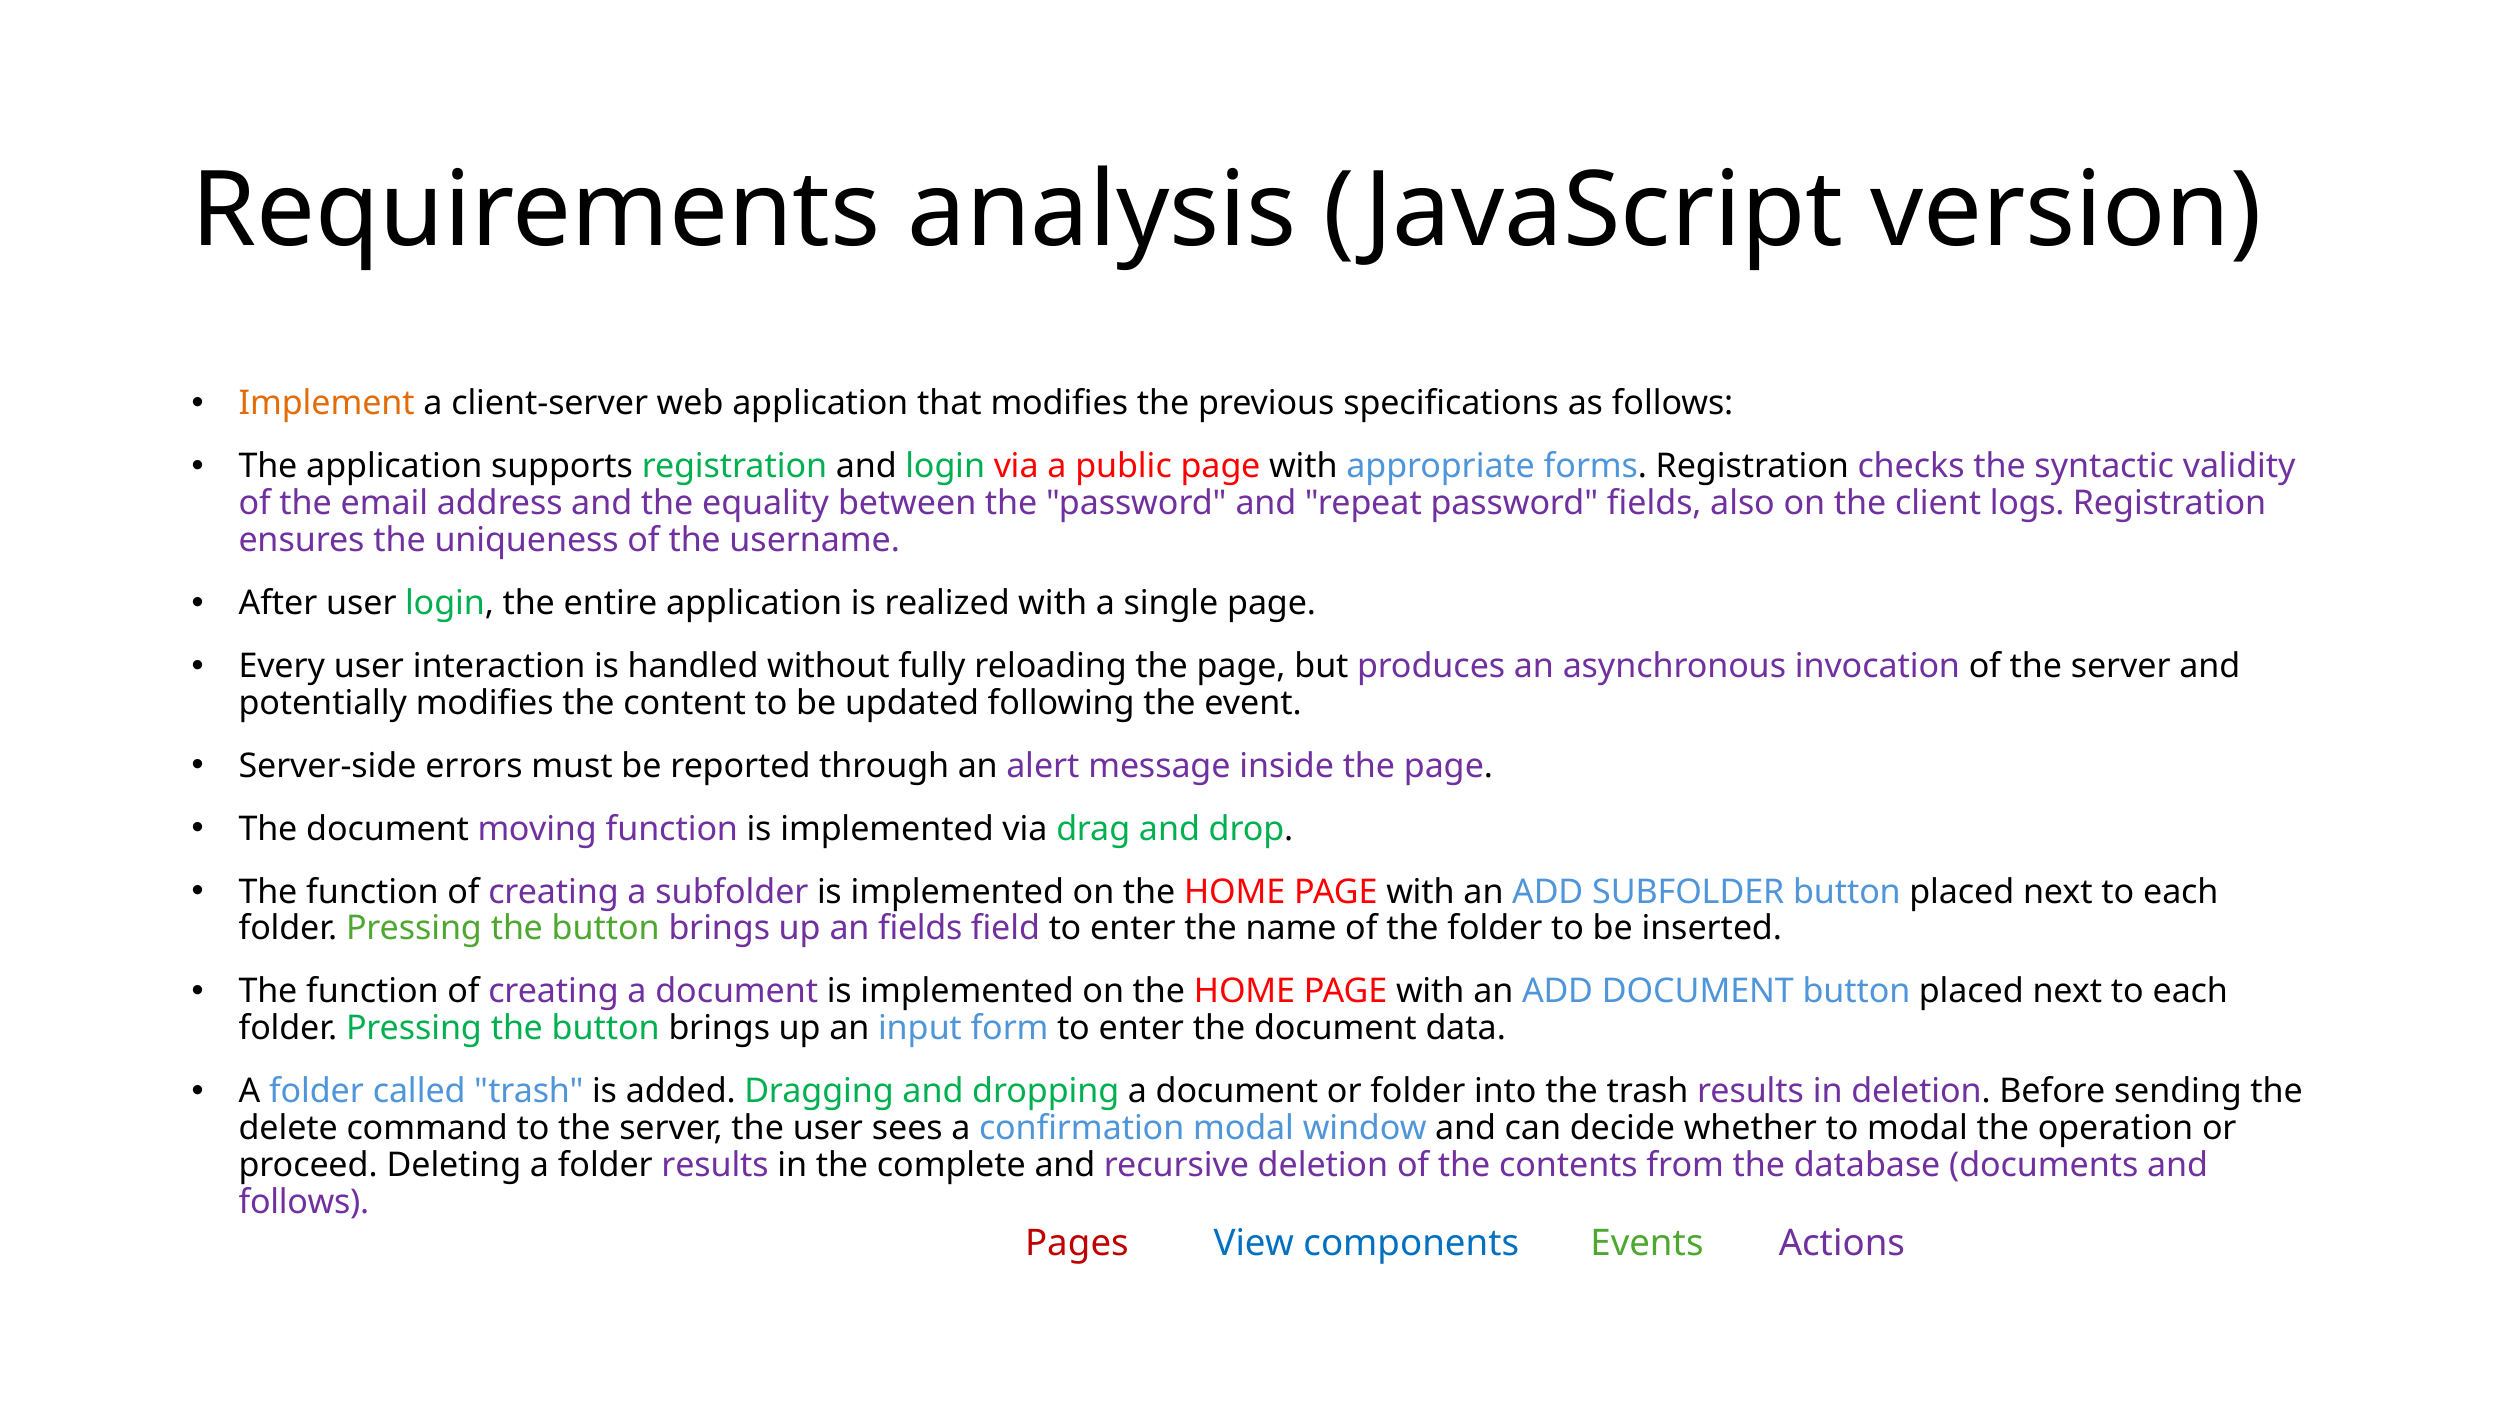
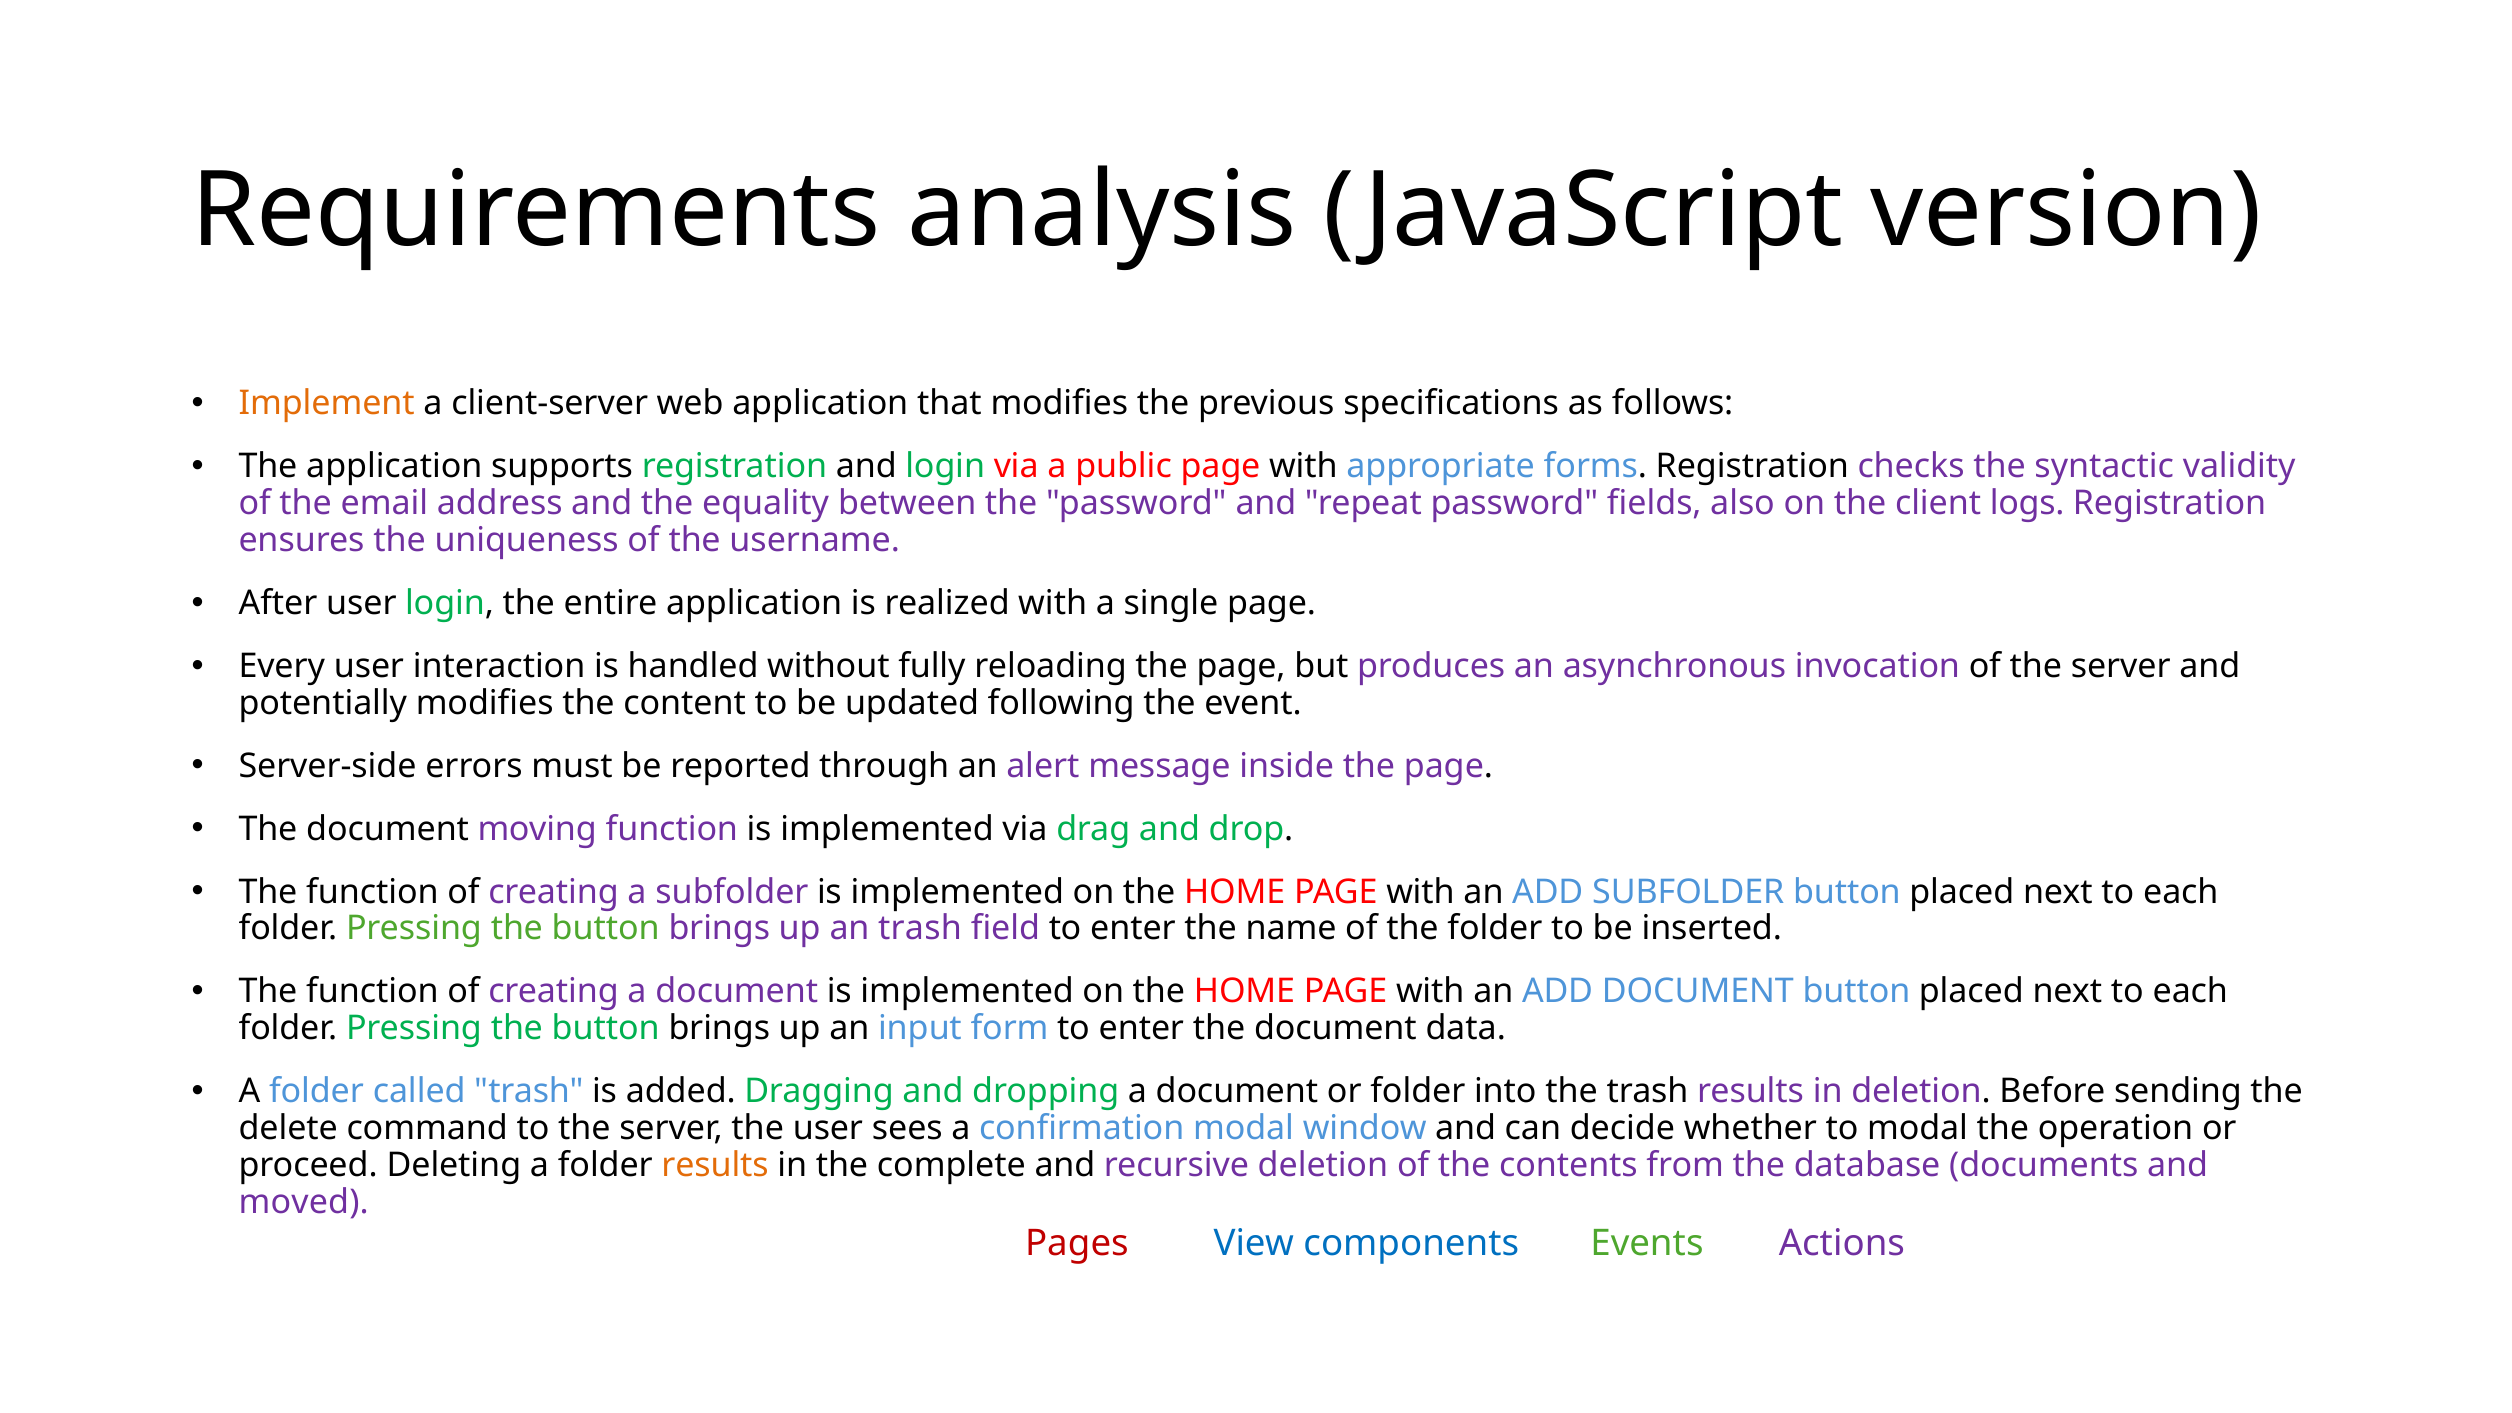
an fields: fields -> trash
results at (715, 1165) colour: purple -> orange
follows at (304, 1202): follows -> moved
